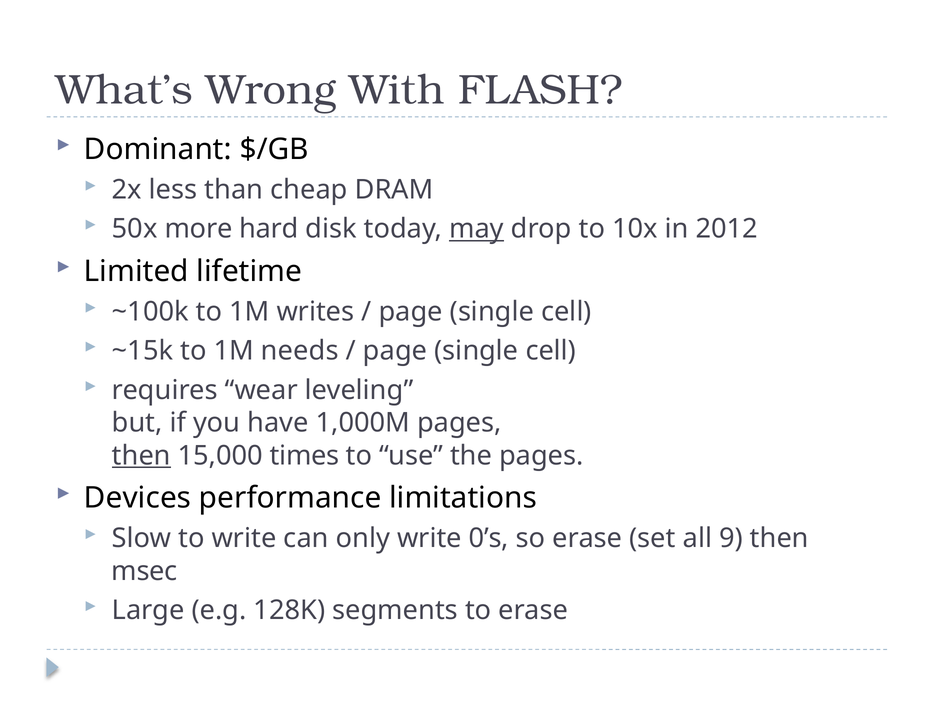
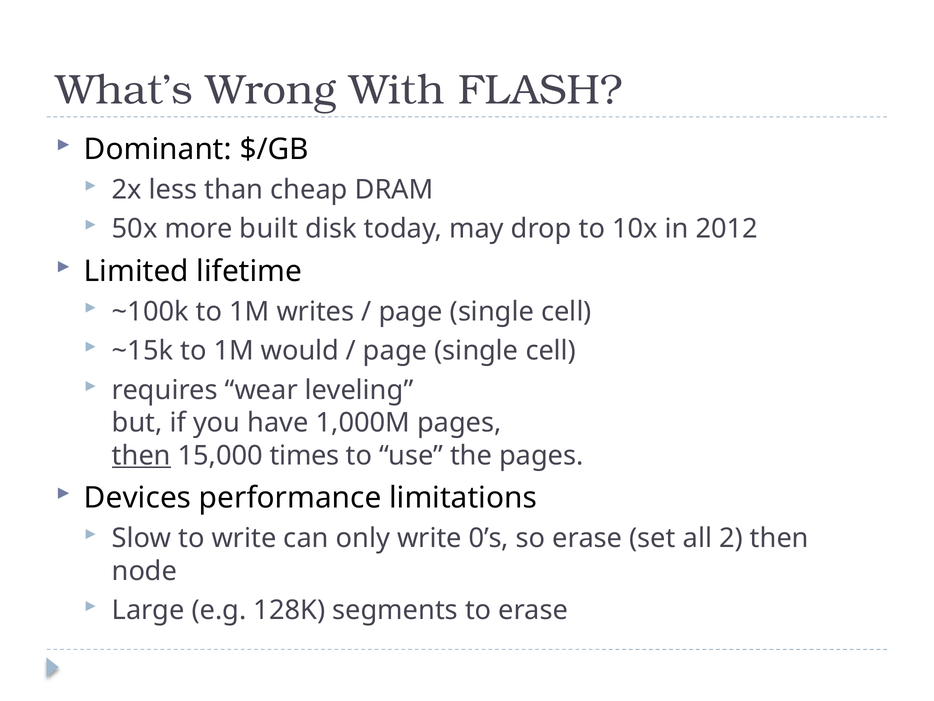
hard: hard -> built
may underline: present -> none
needs: needs -> would
9: 9 -> 2
msec: msec -> node
